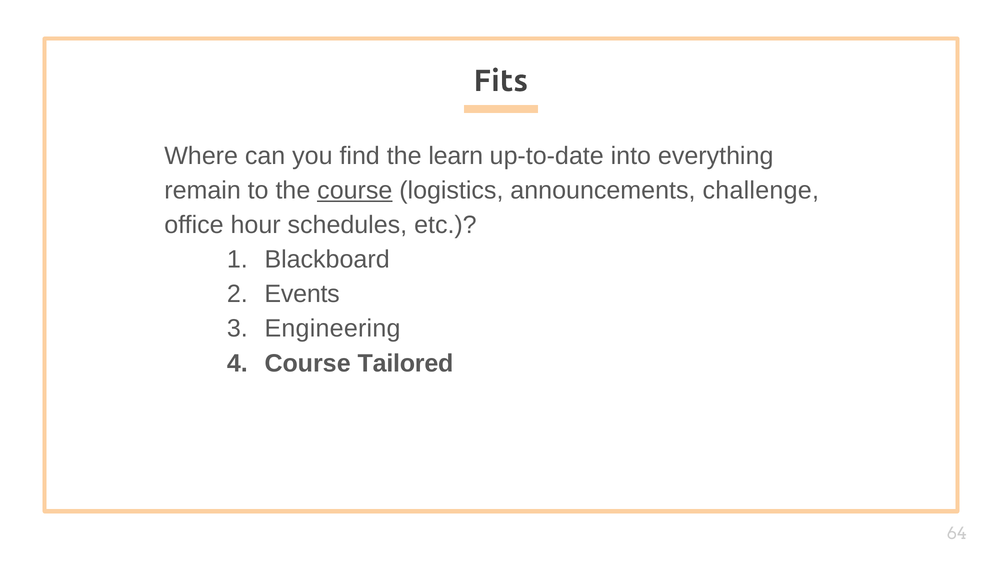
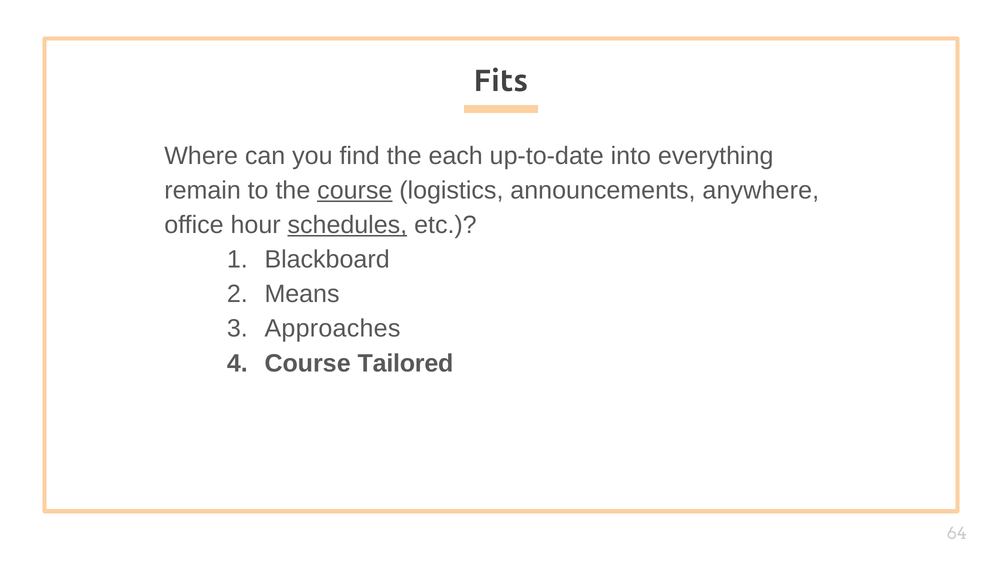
learn: learn -> each
challenge: challenge -> anywhere
schedules underline: none -> present
Events: Events -> Means
Engineering: Engineering -> Approaches
